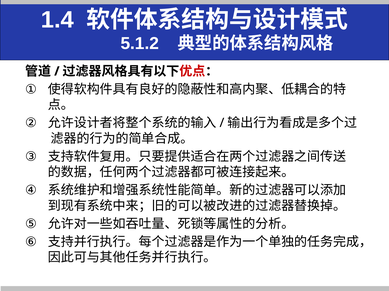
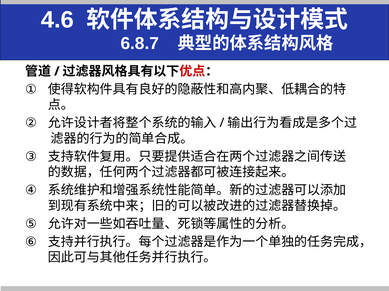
1.4: 1.4 -> 4.6
5.1.2: 5.1.2 -> 6.8.7
